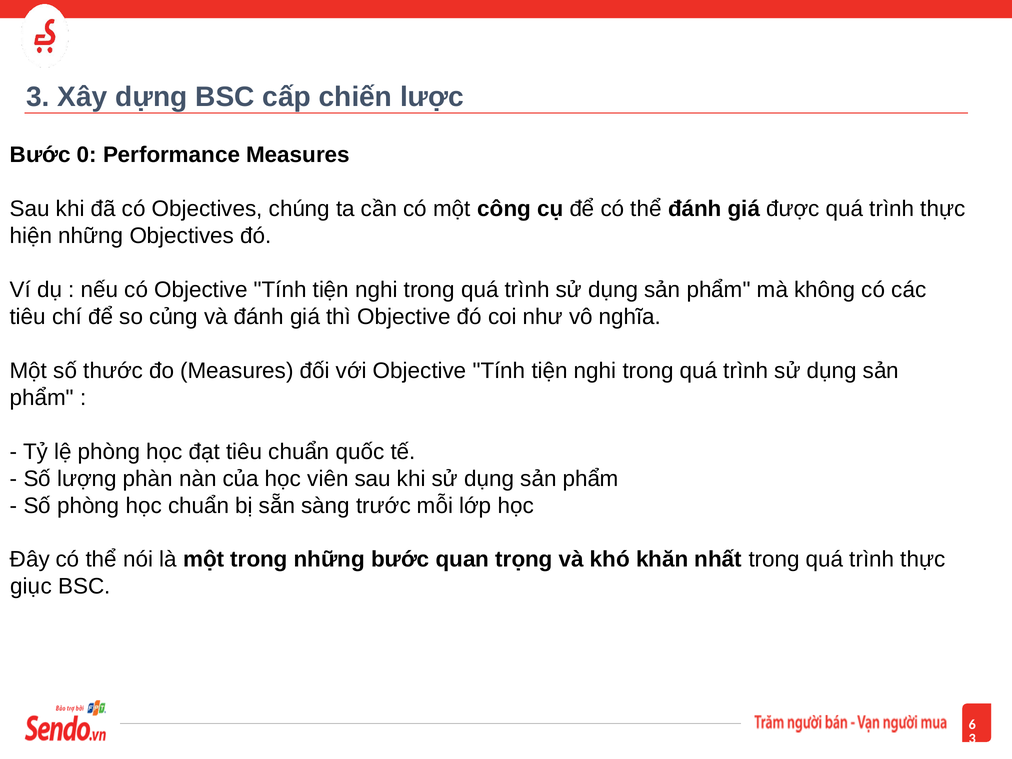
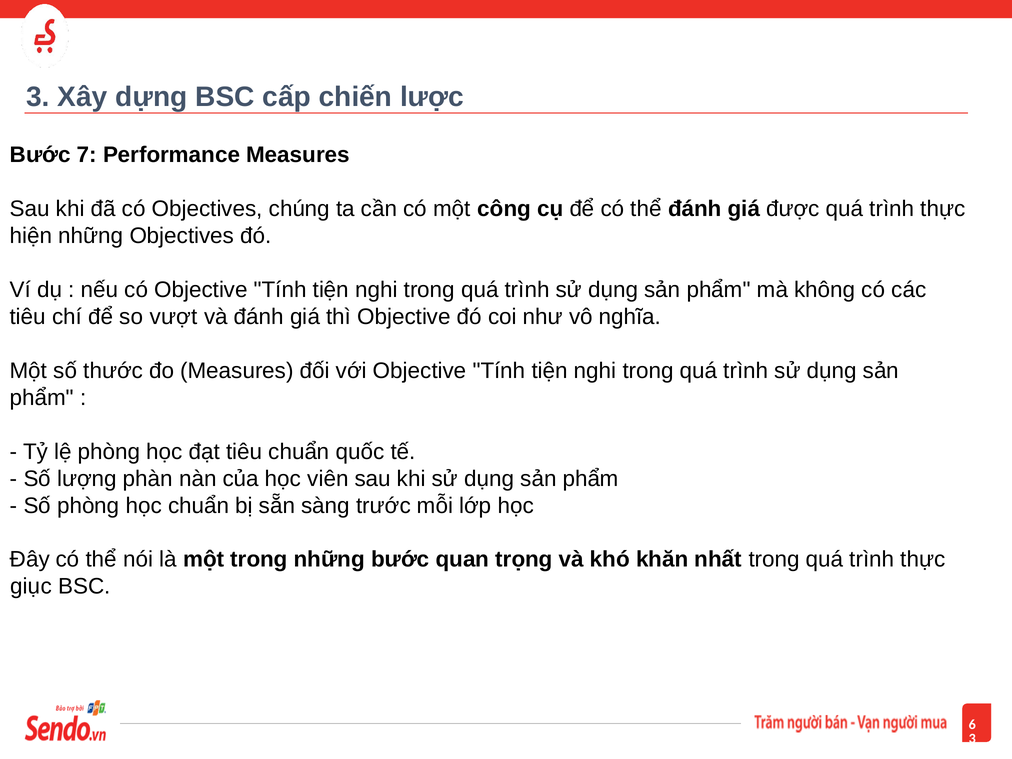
0: 0 -> 7
củng: củng -> vượt
